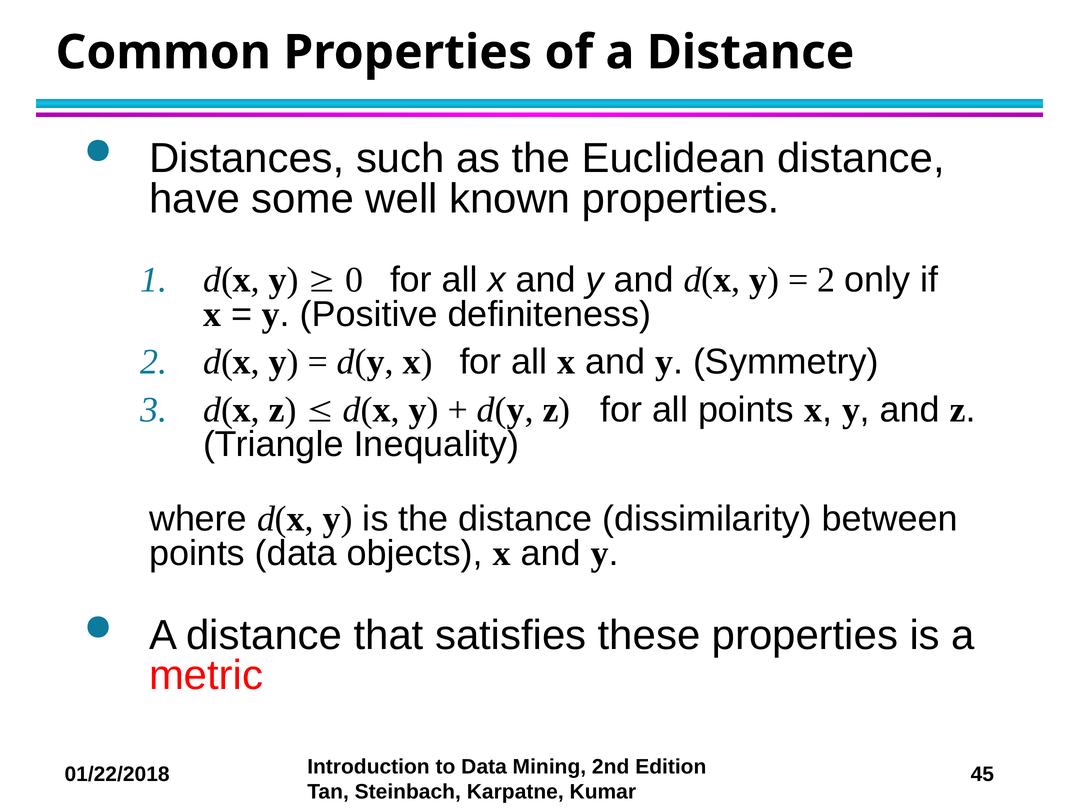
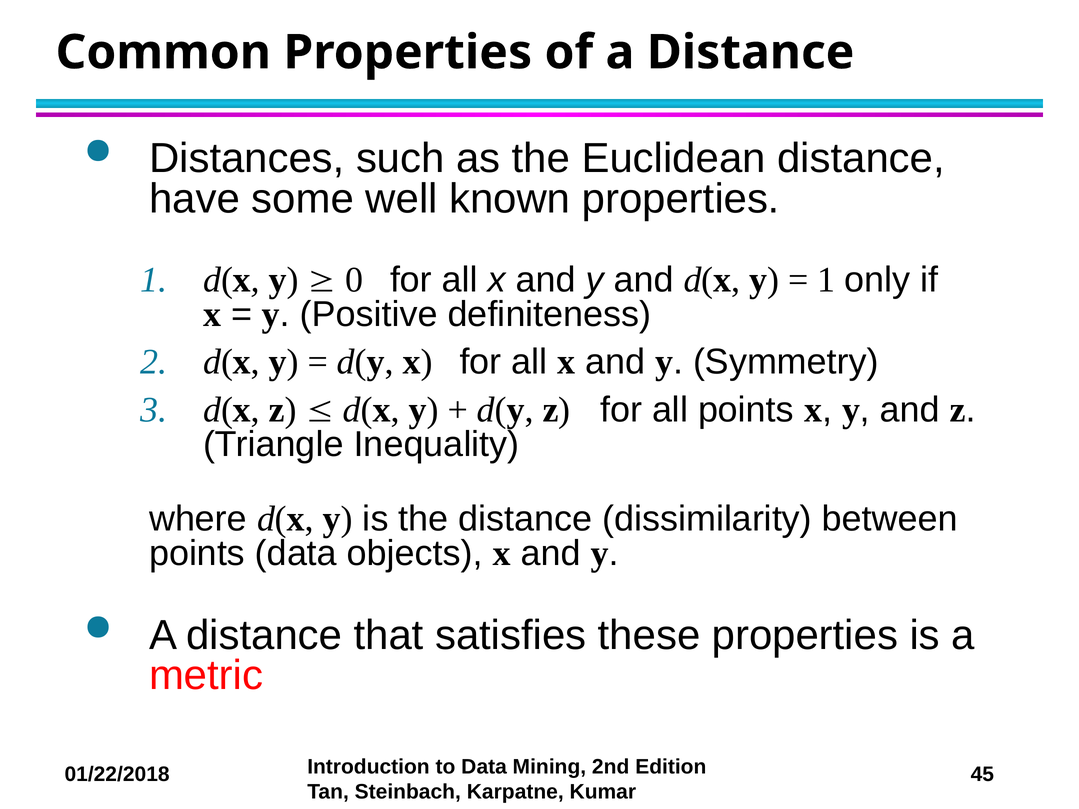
2 at (826, 280): 2 -> 1
